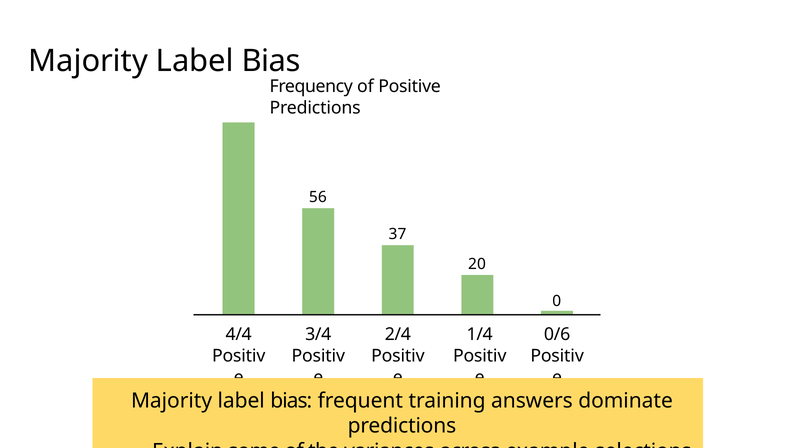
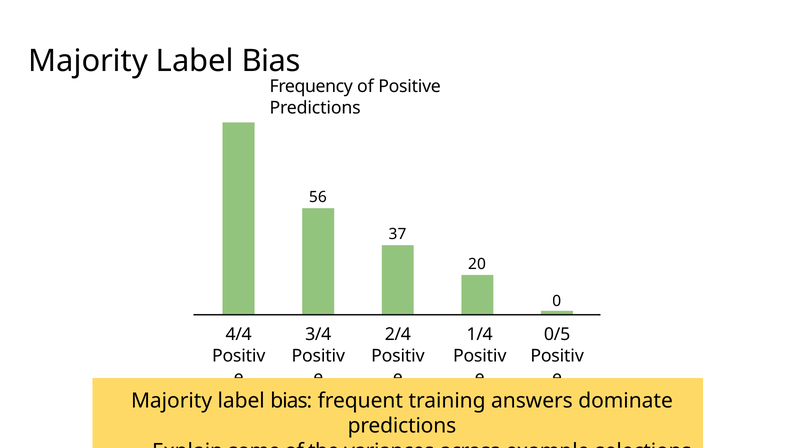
0/6: 0/6 -> 0/5
